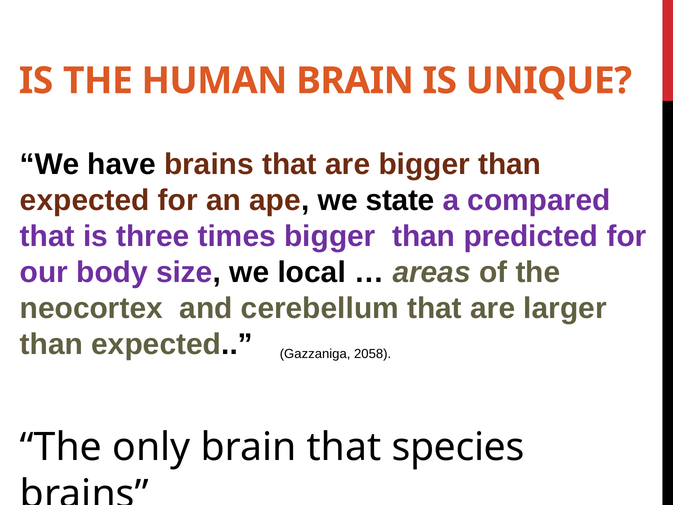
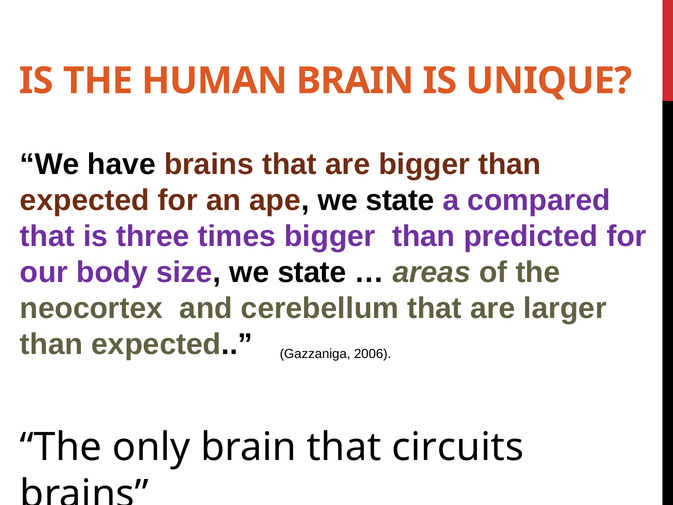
size we local: local -> state
2058: 2058 -> 2006
species: species -> circuits
